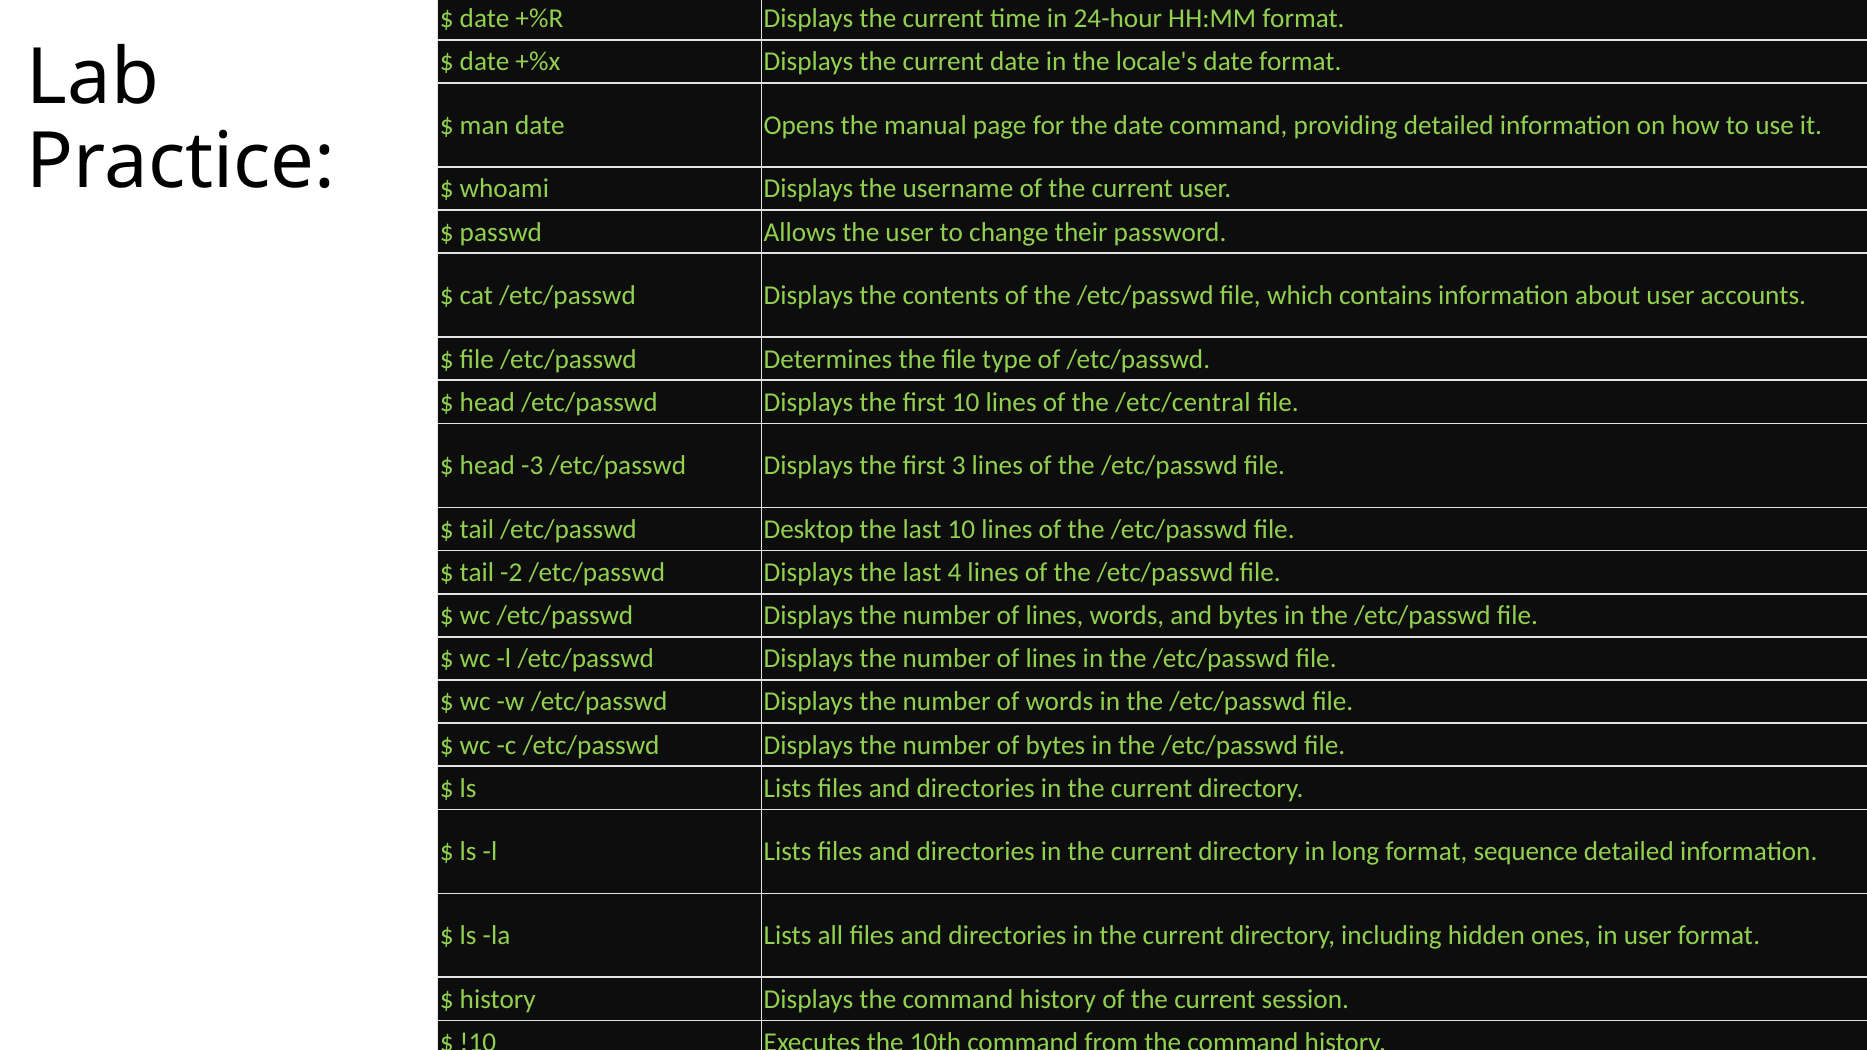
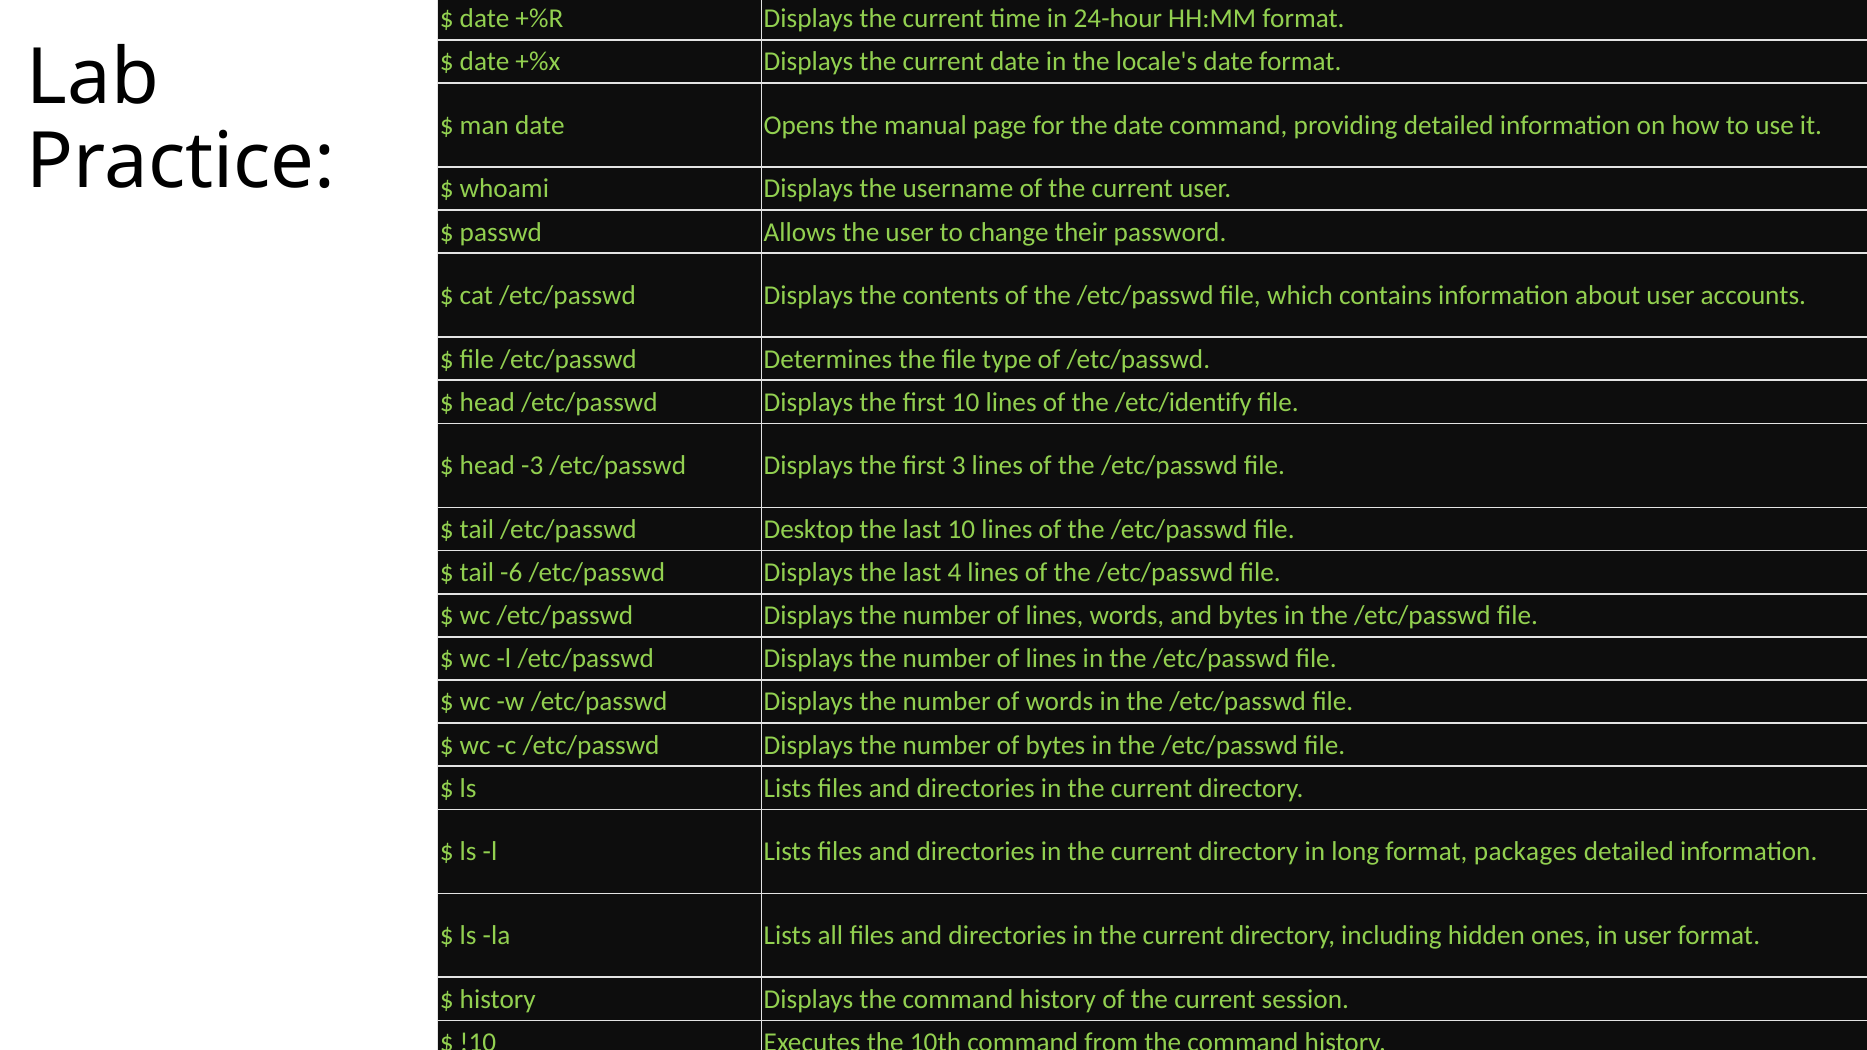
/etc/central: /etc/central -> /etc/identify
-2: -2 -> -6
sequence: sequence -> packages
